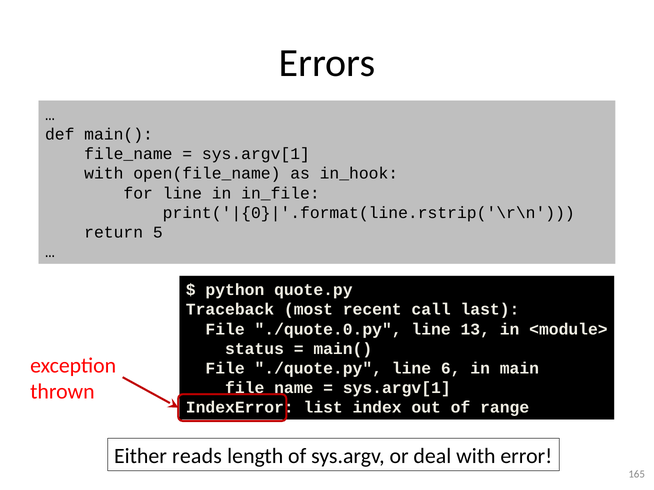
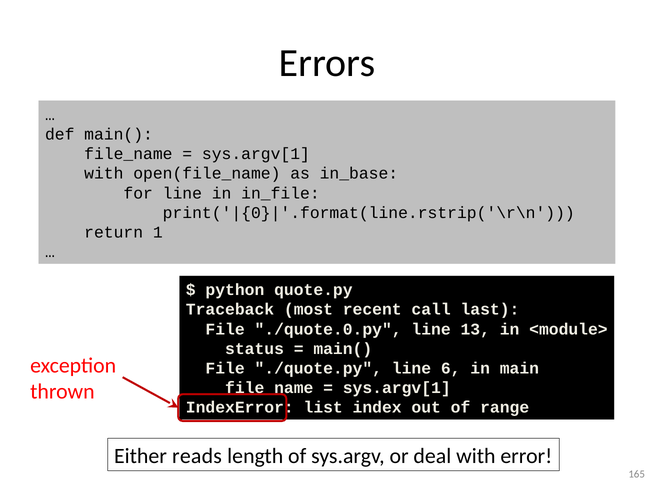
in_hook: in_hook -> in_base
5: 5 -> 1
